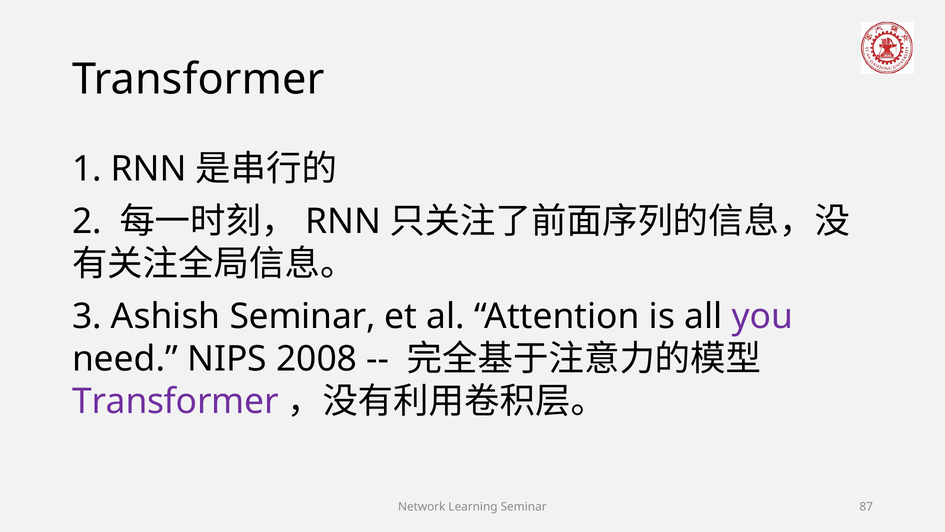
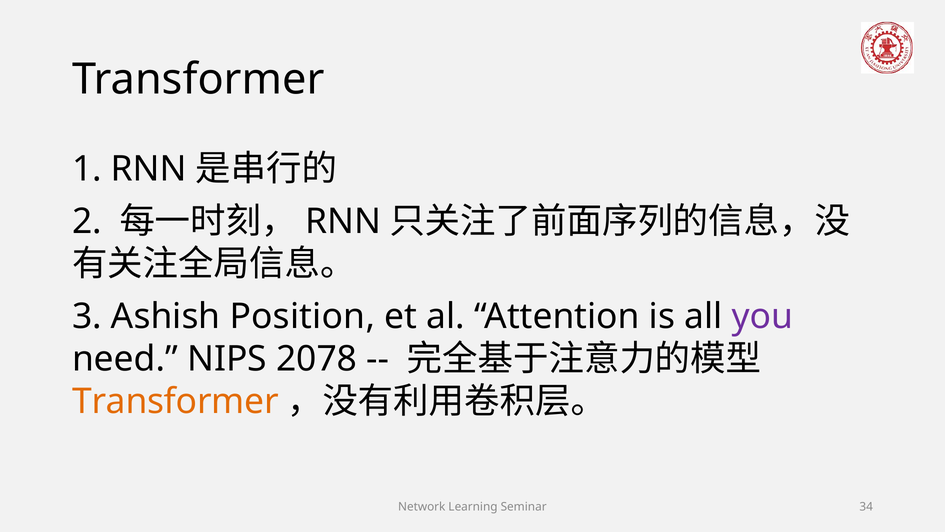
Ashish Seminar: Seminar -> Position
2008: 2008 -> 2078
Transformer at (175, 401) colour: purple -> orange
87: 87 -> 34
